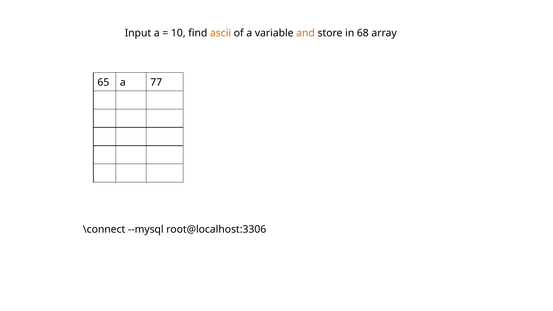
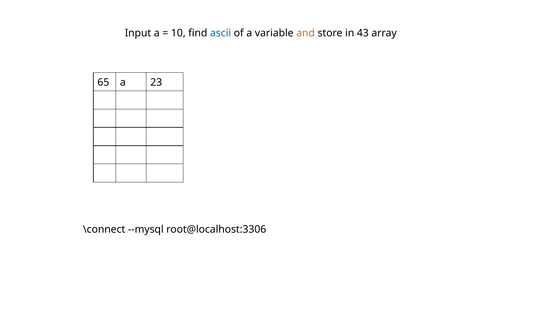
ascii colour: orange -> blue
68: 68 -> 43
77: 77 -> 23
